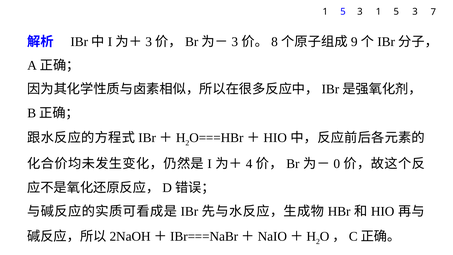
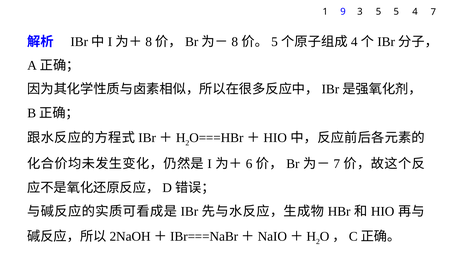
5 at (343, 12): 5 -> 9
3 1: 1 -> 5
3 at (415, 12): 3 -> 4
3 at (149, 42): 3 -> 8
3 at (235, 42): 3 -> 8
8 at (275, 42): 8 -> 5
9 at (354, 42): 9 -> 4
4: 4 -> 6
0 at (337, 164): 0 -> 7
